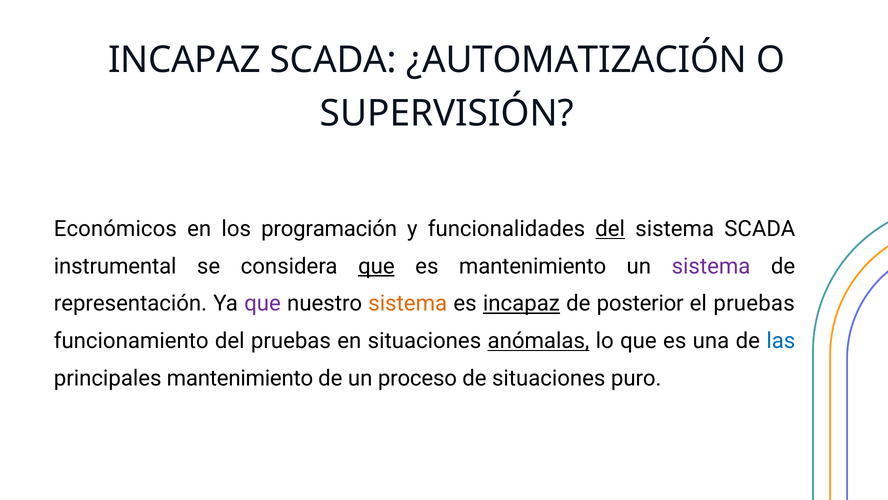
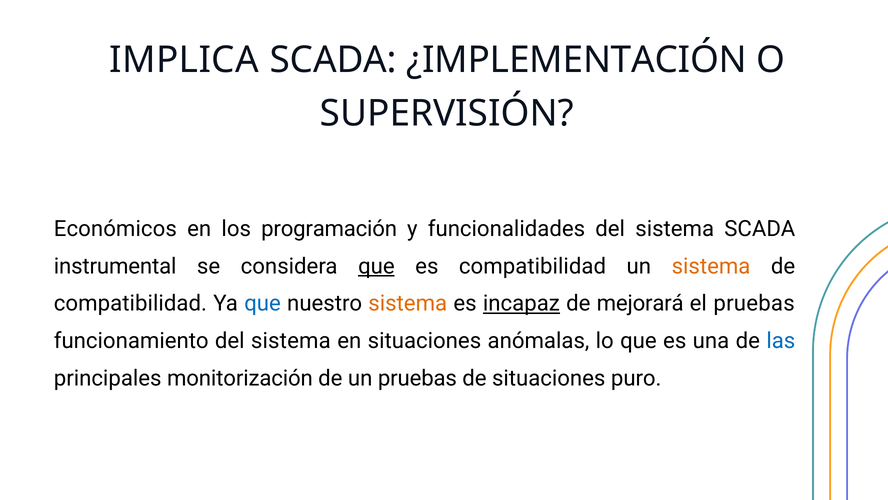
INCAPAZ at (184, 60): INCAPAZ -> IMPLICA
¿AUTOMATIZACIÓN: ¿AUTOMATIZACIÓN -> ¿IMPLEMENTACIÓN
del at (610, 229) underline: present -> none
es mantenimiento: mantenimiento -> compatibilidad
sistema at (711, 266) colour: purple -> orange
representación at (130, 303): representación -> compatibilidad
que at (263, 303) colour: purple -> blue
posterior: posterior -> mejorará
funcionamiento del pruebas: pruebas -> sistema
anómalas underline: present -> none
principales mantenimiento: mantenimiento -> monitorización
un proceso: proceso -> pruebas
